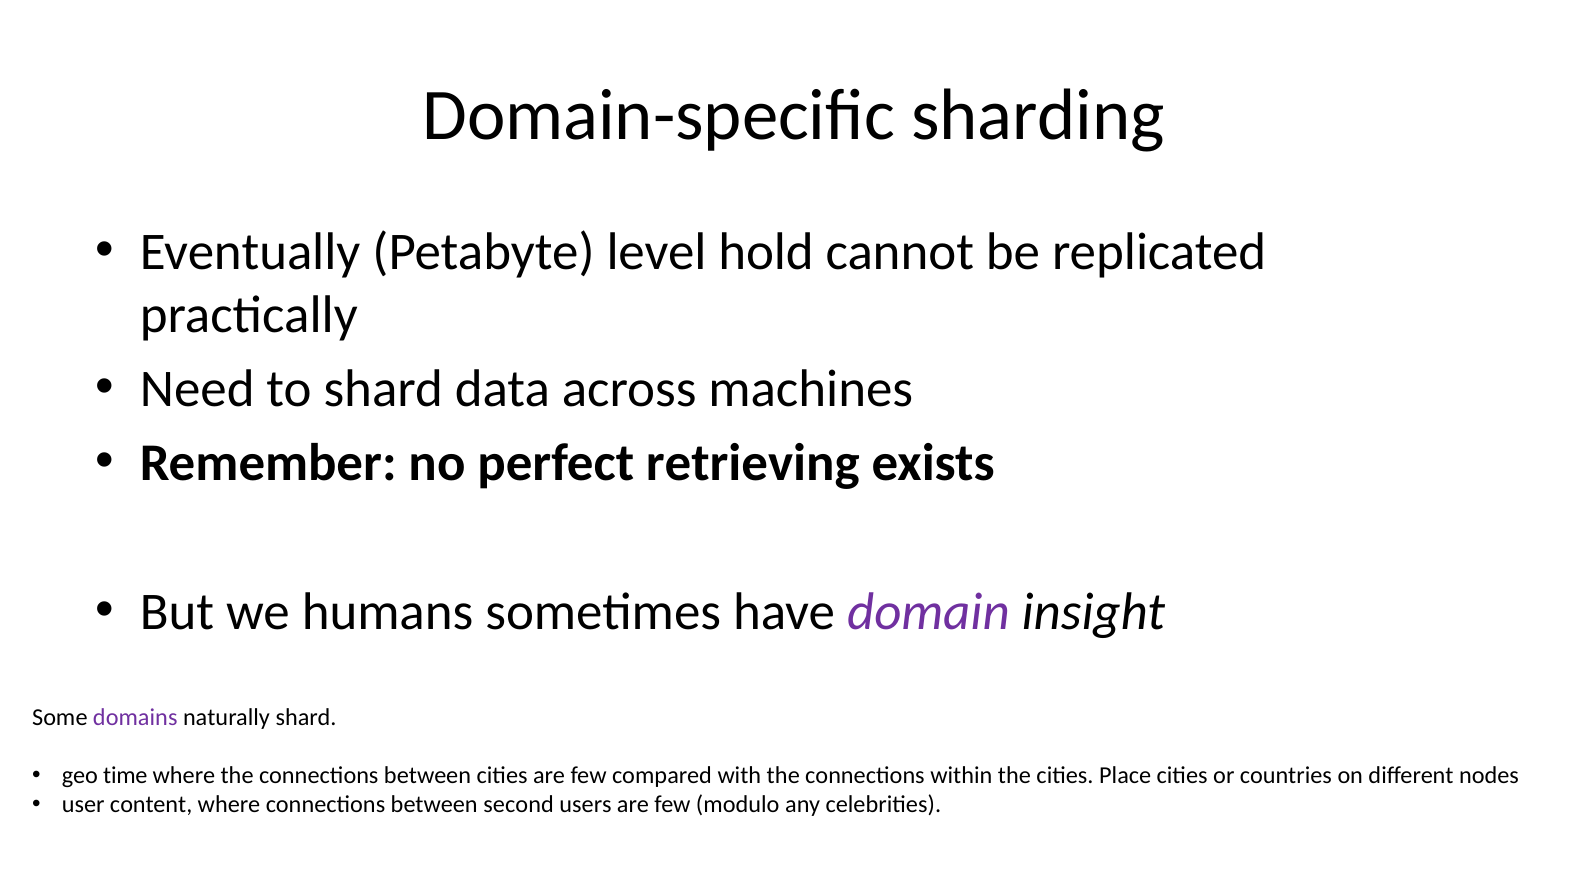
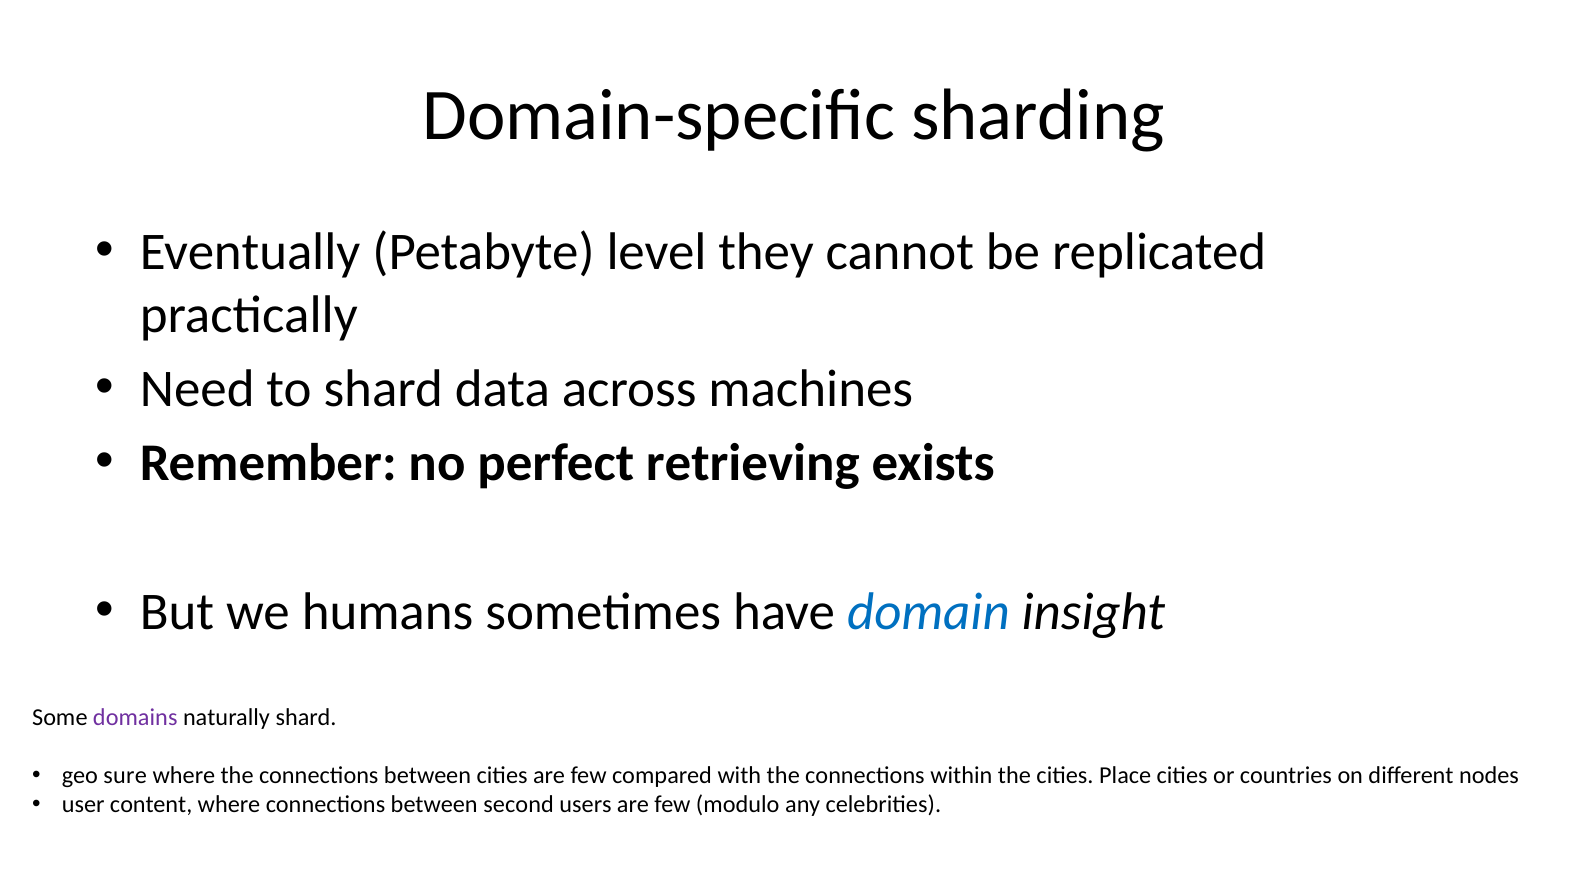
hold: hold -> they
domain colour: purple -> blue
time: time -> sure
